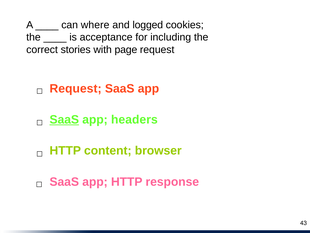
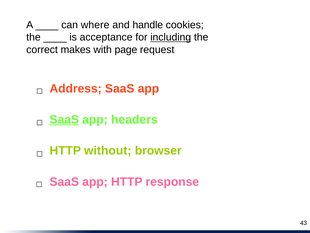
logged: logged -> handle
including underline: none -> present
stories: stories -> makes
Request at (76, 88): Request -> Address
content: content -> without
